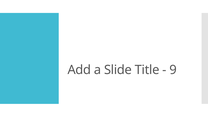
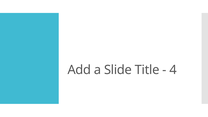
9: 9 -> 4
